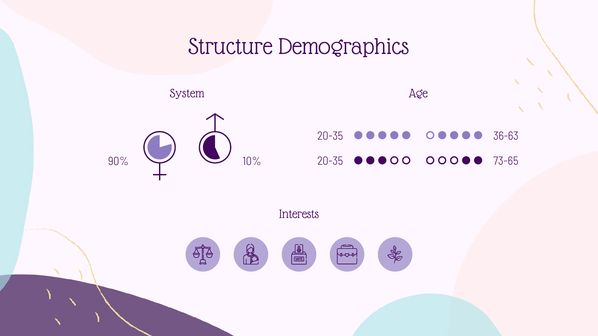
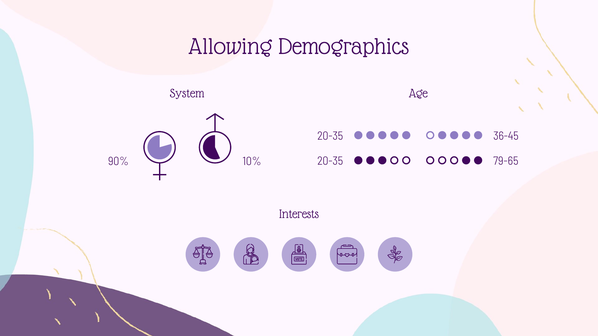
Structure: Structure -> Allowing
36-63: 36-63 -> 36-45
73-65: 73-65 -> 79-65
